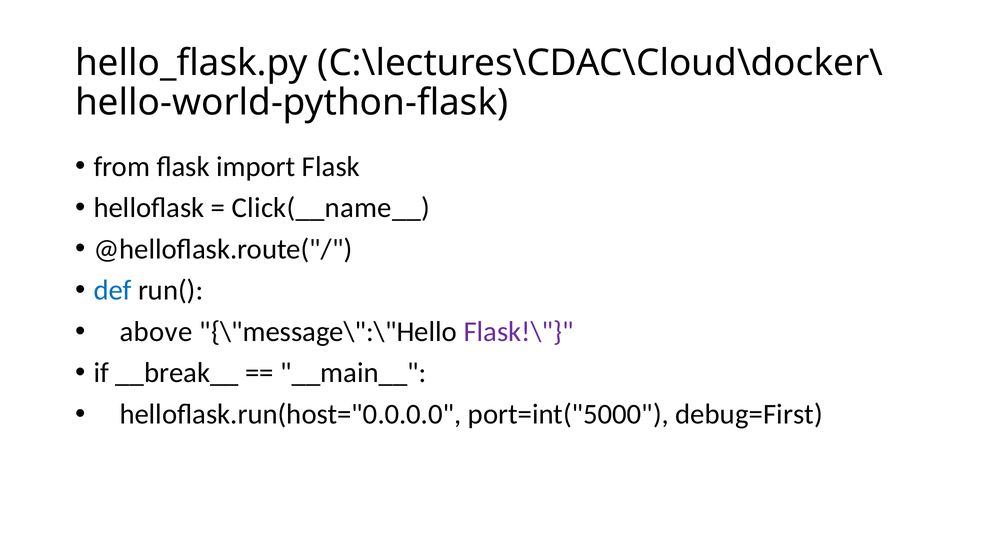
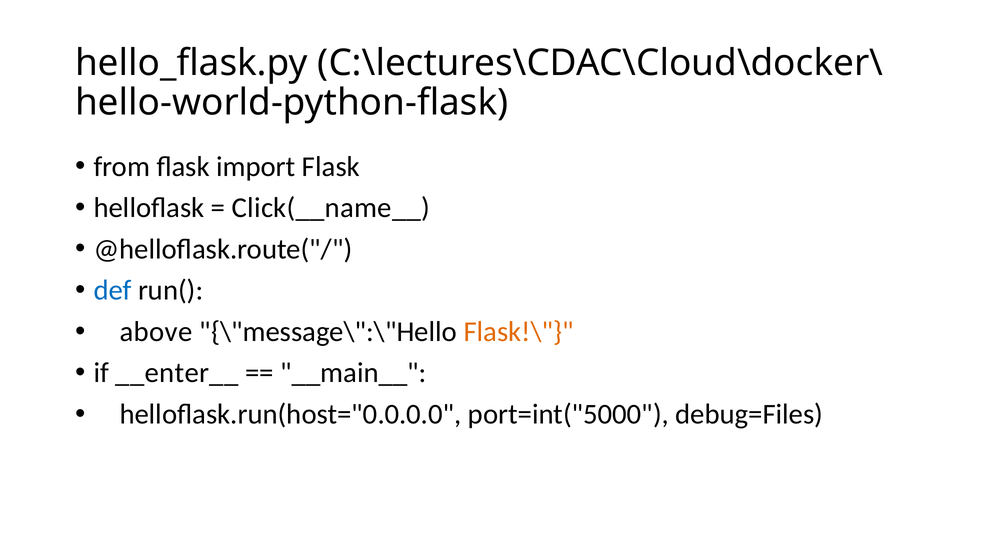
Flask!\ colour: purple -> orange
__break__: __break__ -> __enter__
debug=First: debug=First -> debug=Files
